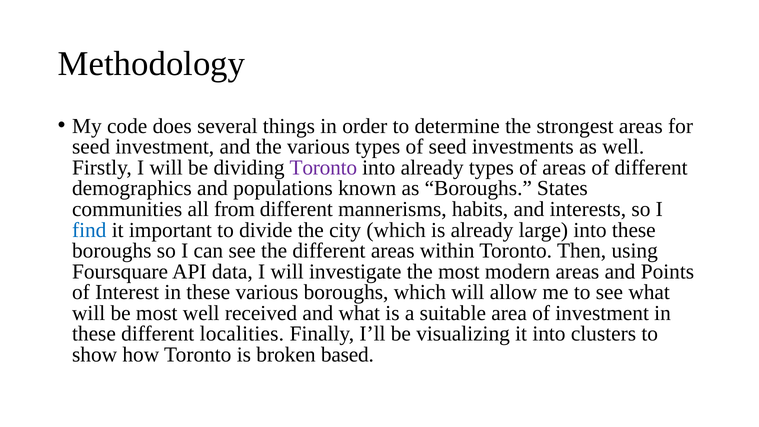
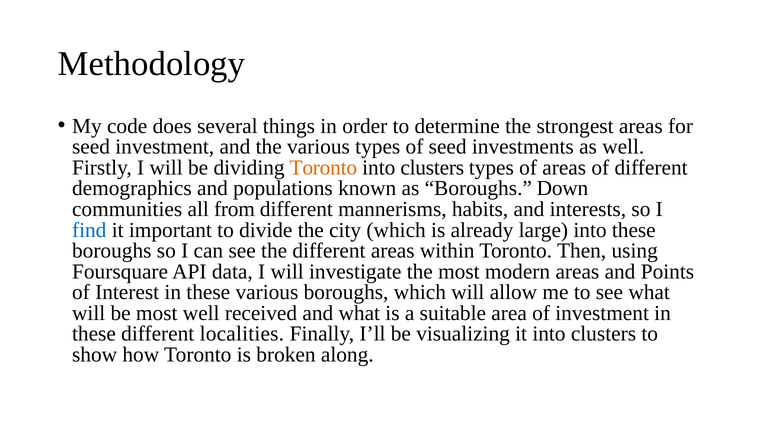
Toronto at (323, 168) colour: purple -> orange
already at (432, 168): already -> clusters
States: States -> Down
based: based -> along
